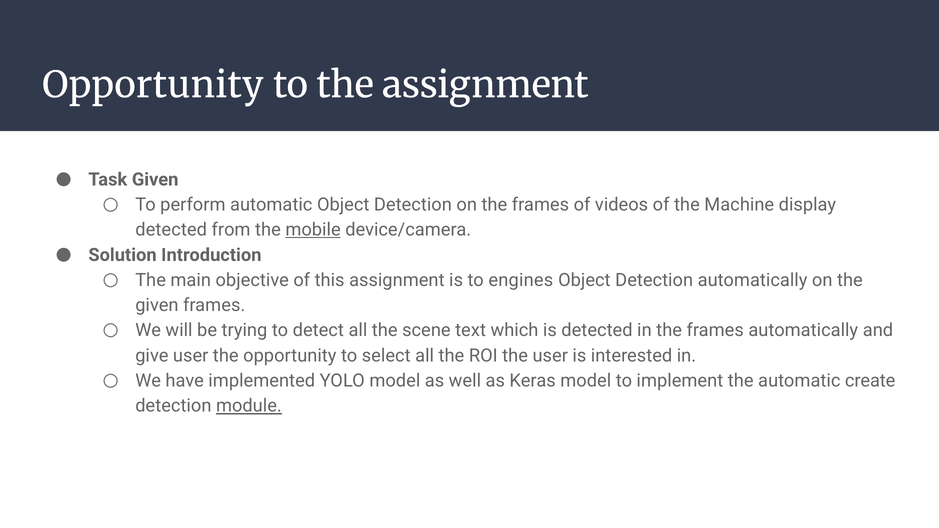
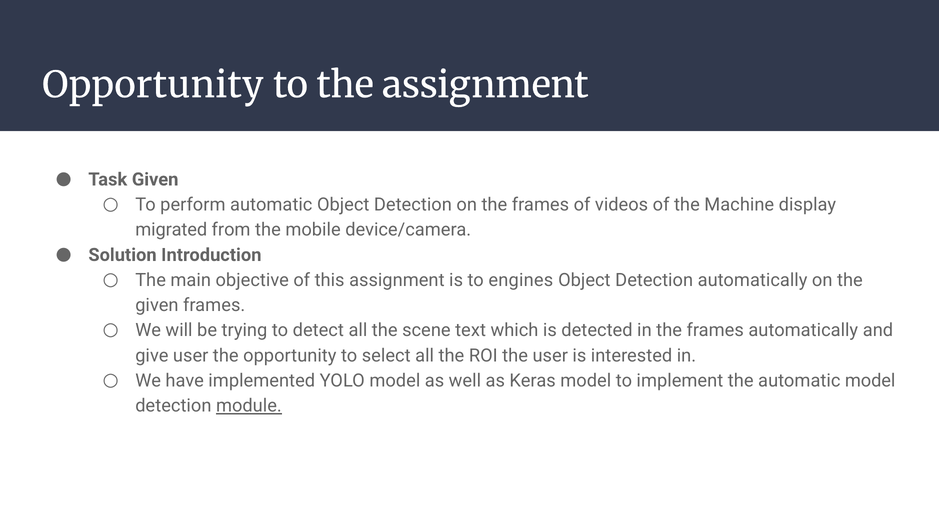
detected at (171, 230): detected -> migrated
mobile underline: present -> none
automatic create: create -> model
